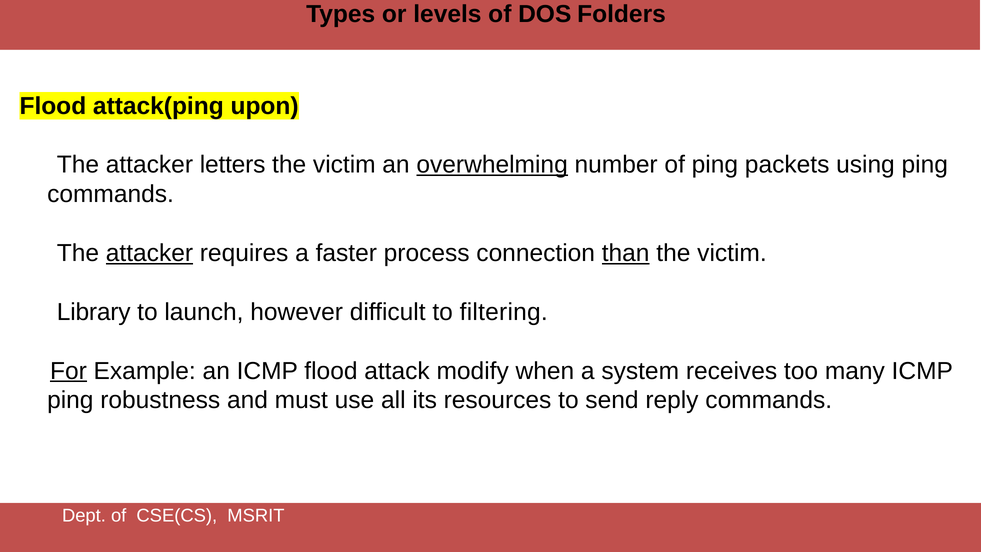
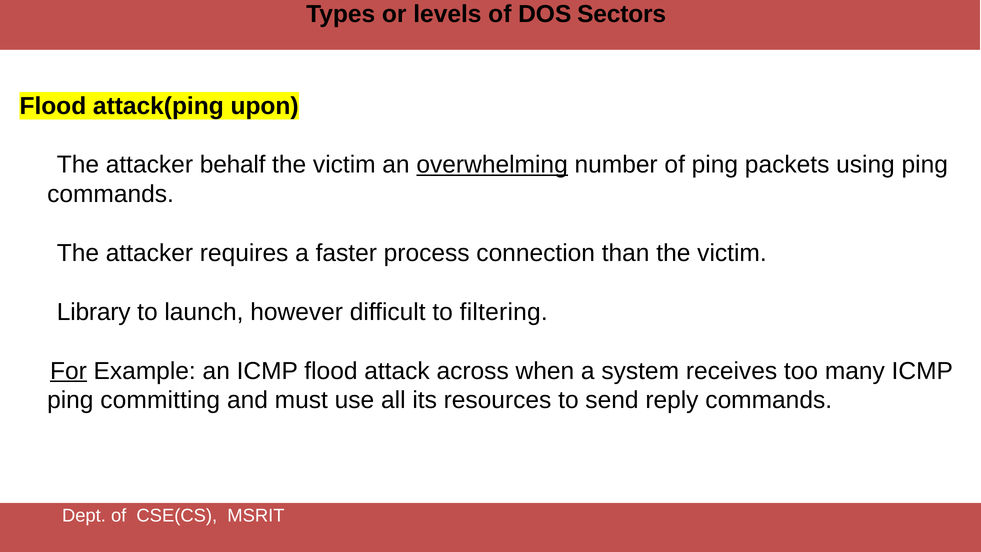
Folders: Folders -> Sectors
letters: letters -> behalf
attacker at (149, 253) underline: present -> none
than underline: present -> none
modify: modify -> across
robustness: robustness -> committing
